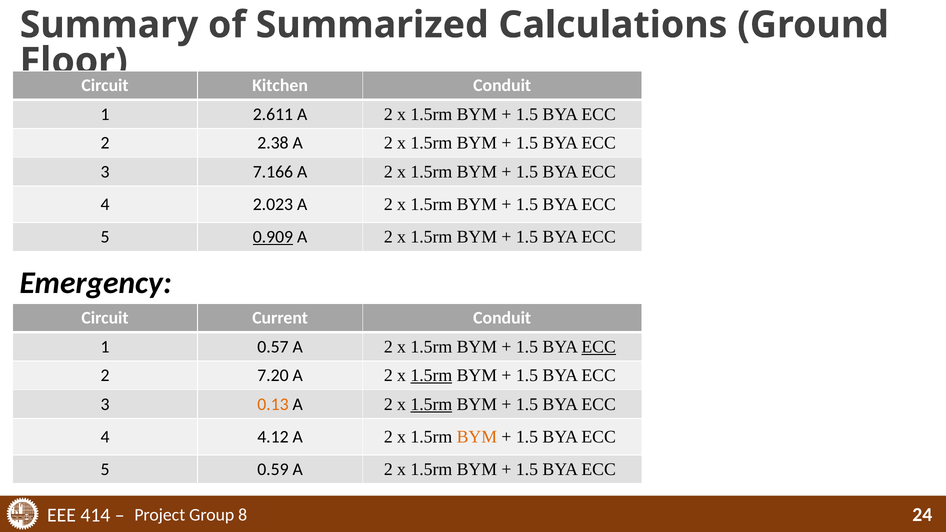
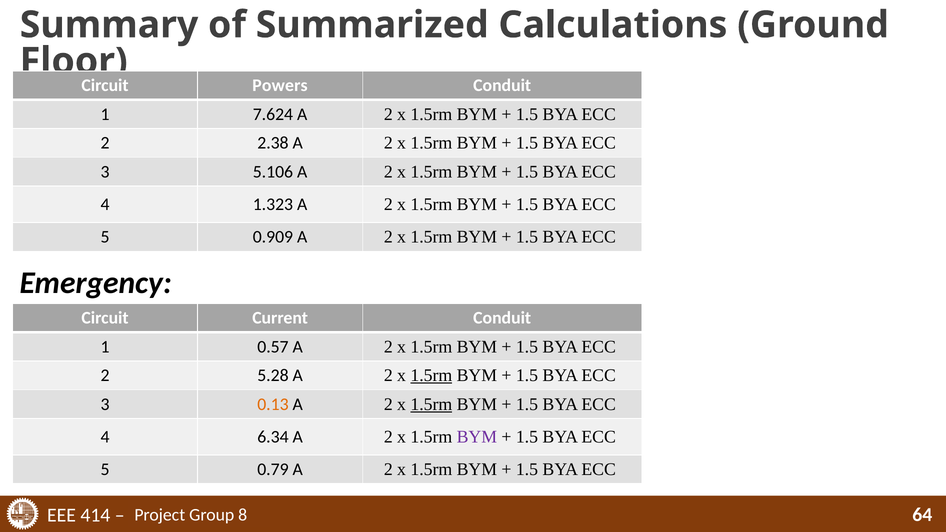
Kitchen: Kitchen -> Powers
2.611: 2.611 -> 7.624
7.166: 7.166 -> 5.106
2.023: 2.023 -> 1.323
0.909 underline: present -> none
ECC at (599, 347) underline: present -> none
7.20: 7.20 -> 5.28
4.12: 4.12 -> 6.34
BYM at (477, 437) colour: orange -> purple
0.59: 0.59 -> 0.79
24: 24 -> 64
